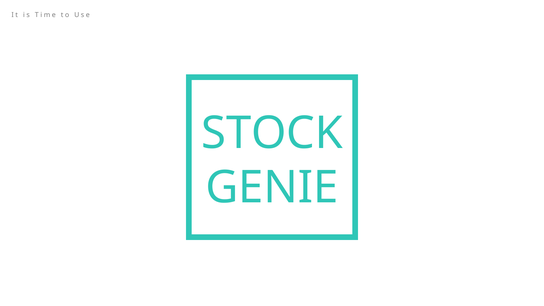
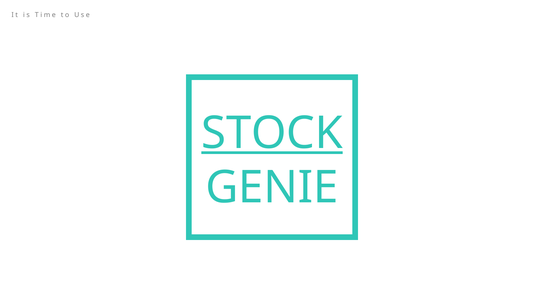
STOCK underline: none -> present
